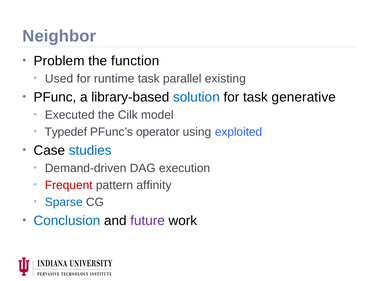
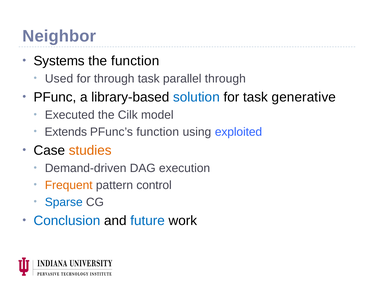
Problem: Problem -> Systems
for runtime: runtime -> through
parallel existing: existing -> through
Typedef: Typedef -> Extends
PFunc’s operator: operator -> function
studies colour: blue -> orange
Frequent colour: red -> orange
affinity: affinity -> control
future colour: purple -> blue
